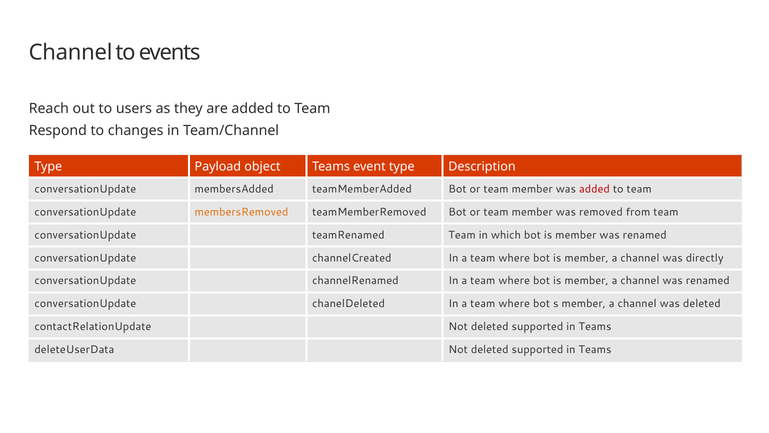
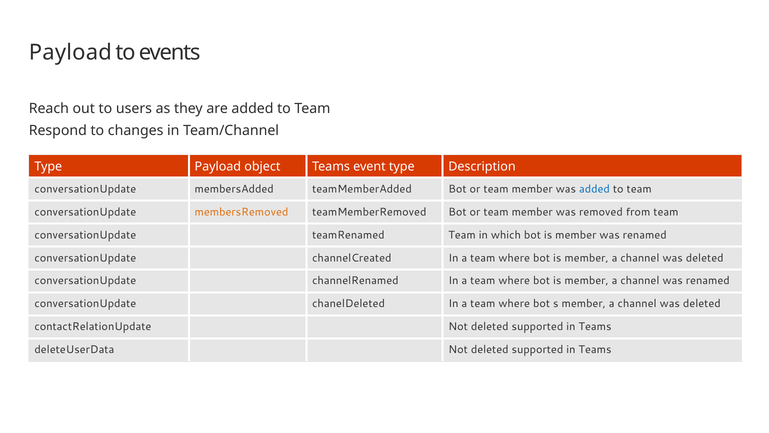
Channel at (71, 53): Channel -> Payload
added at (594, 189) colour: red -> blue
directly at (705, 258): directly -> deleted
